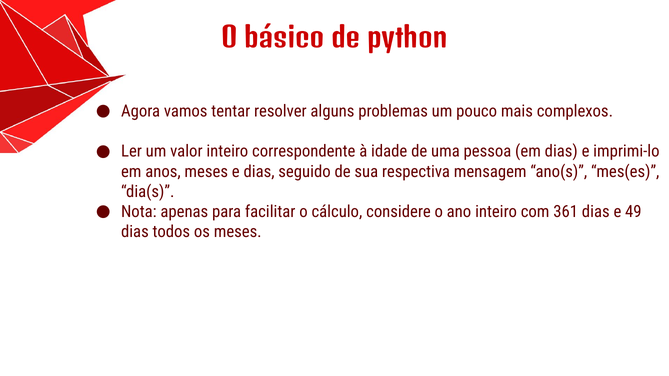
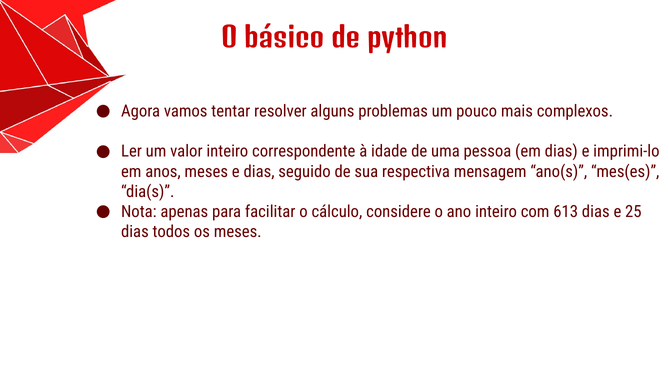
361: 361 -> 613
49: 49 -> 25
